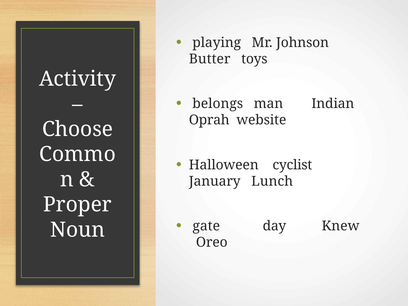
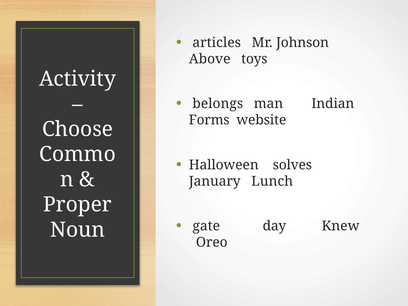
playing: playing -> articles
Butter: Butter -> Above
Oprah: Oprah -> Forms
cyclist: cyclist -> solves
